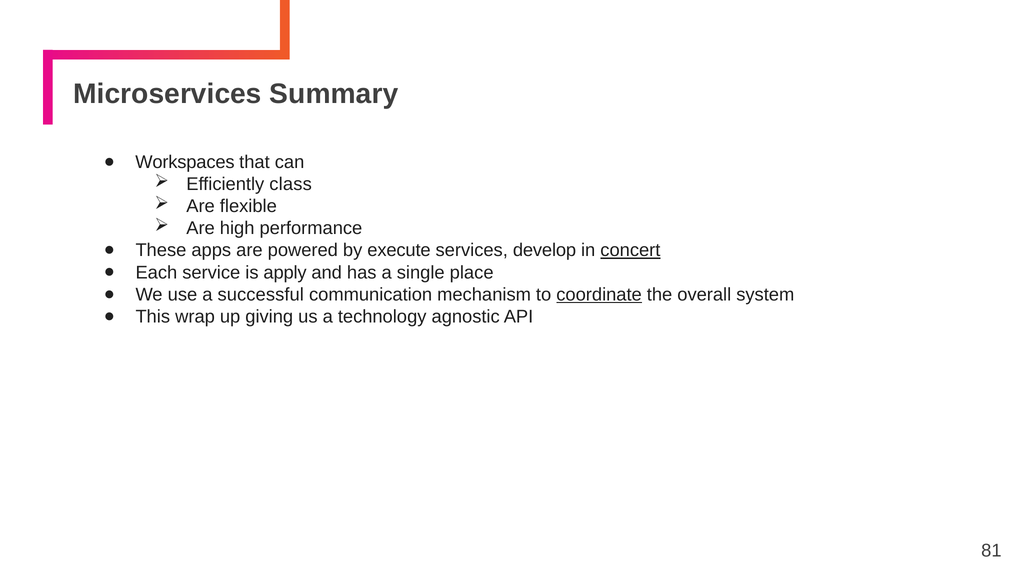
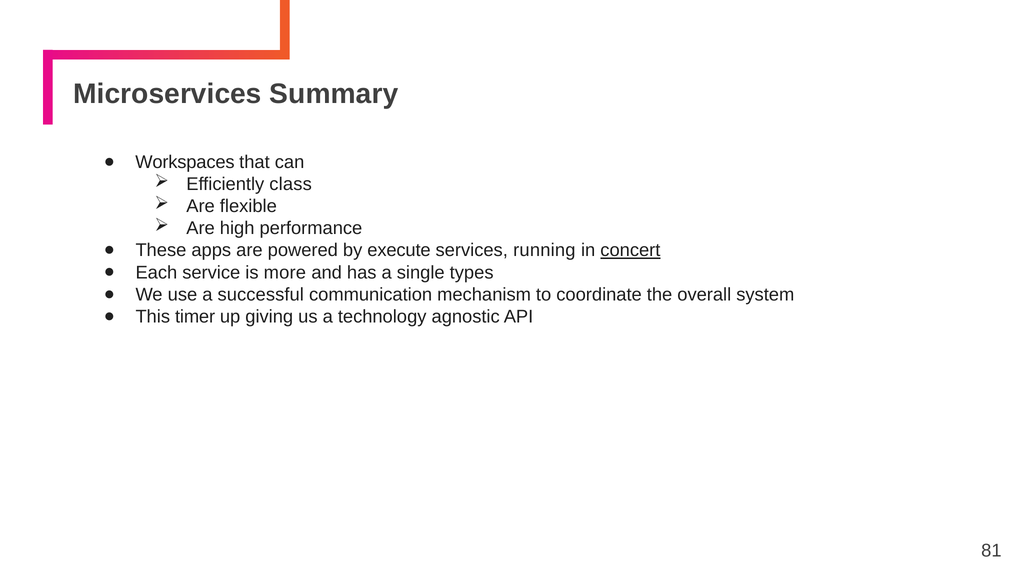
develop: develop -> running
apply: apply -> more
place: place -> types
coordinate underline: present -> none
wrap: wrap -> timer
